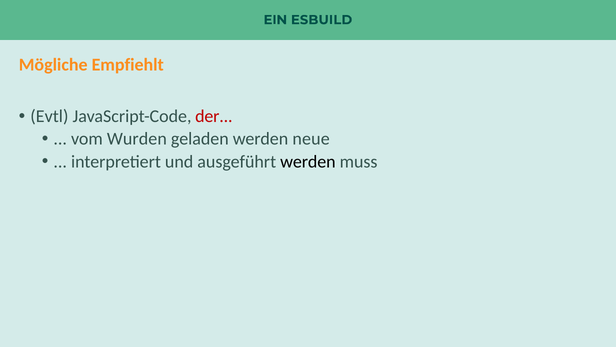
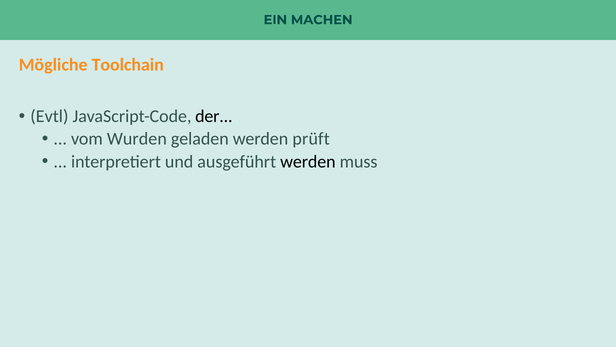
ESBUILD: ESBUILD -> MACHEN
Empfiehlt: Empfiehlt -> Toolchain
der colour: red -> black
neue: neue -> prüft
